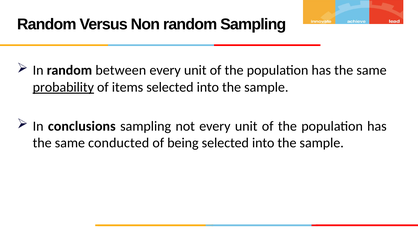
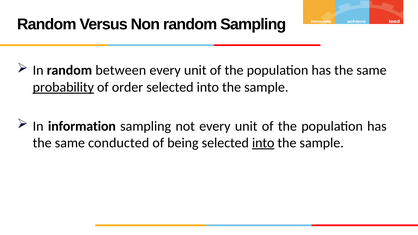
items: items -> order
conclusions: conclusions -> information
into at (263, 143) underline: none -> present
